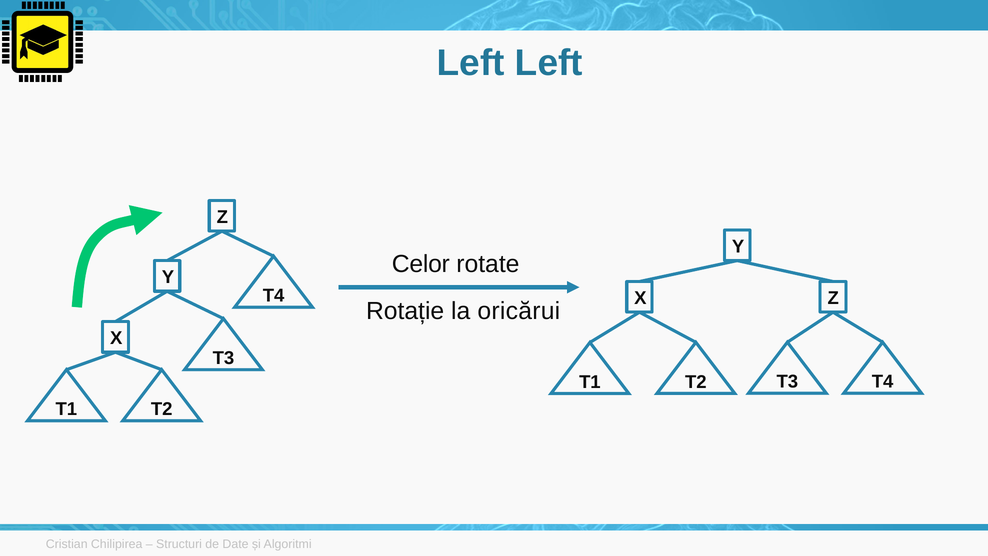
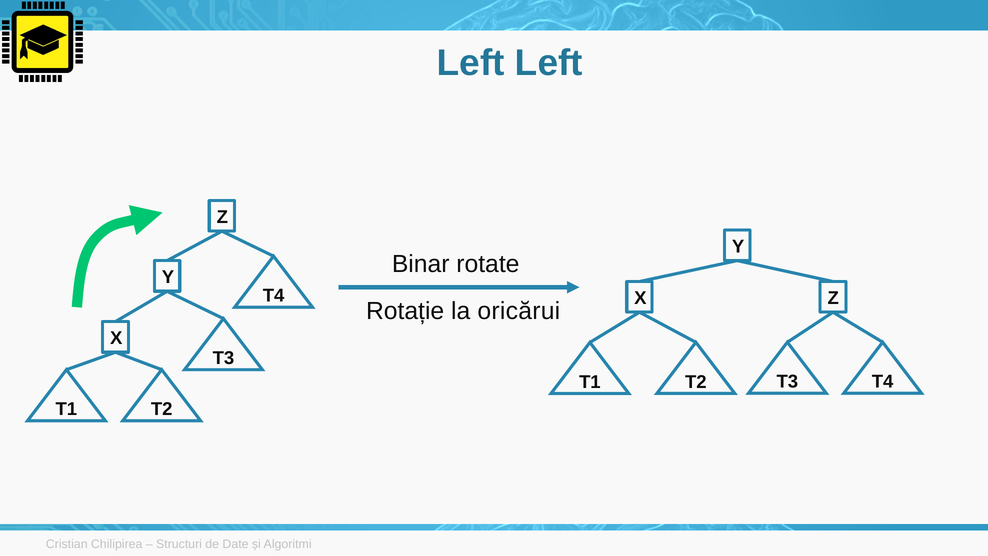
Celor: Celor -> Binar
